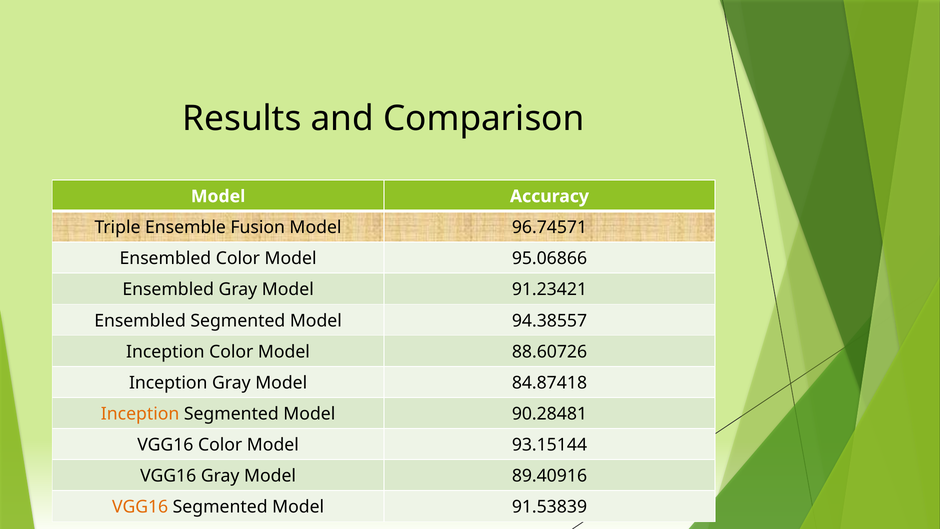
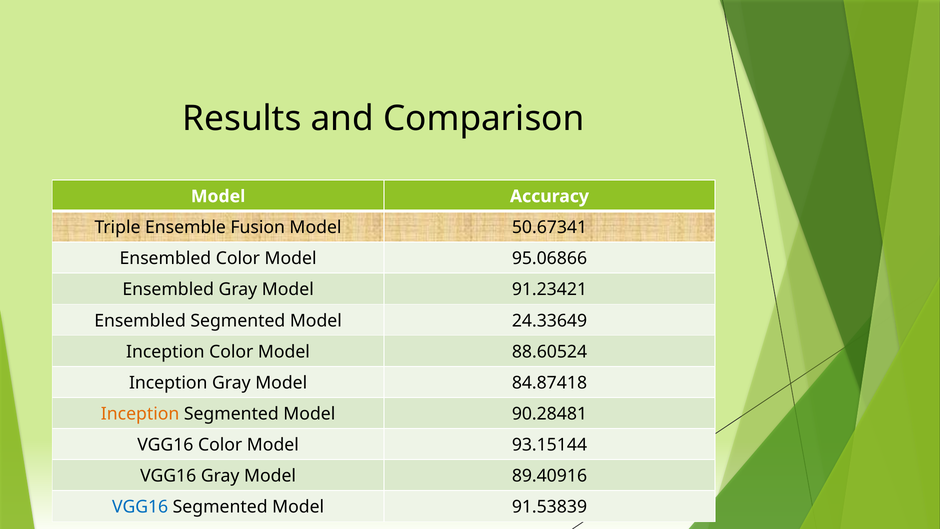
96.74571: 96.74571 -> 50.67341
94.38557: 94.38557 -> 24.33649
88.60726: 88.60726 -> 88.60524
VGG16 at (140, 507) colour: orange -> blue
